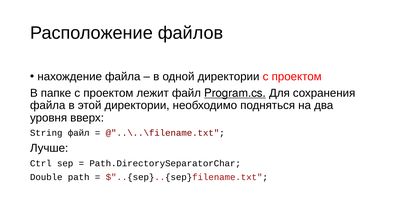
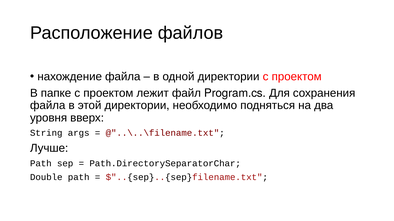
Program.cs underline: present -> none
String файл: файл -> args
Ctrl at (41, 164): Ctrl -> Path
